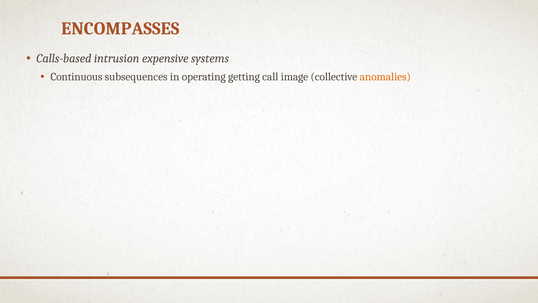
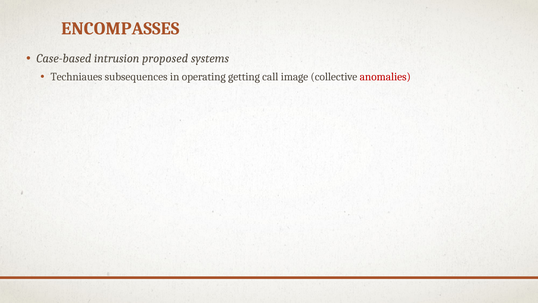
Calls-based: Calls-based -> Case-based
expensive: expensive -> proposed
Continuous: Continuous -> Techniaues
anomalies colour: orange -> red
